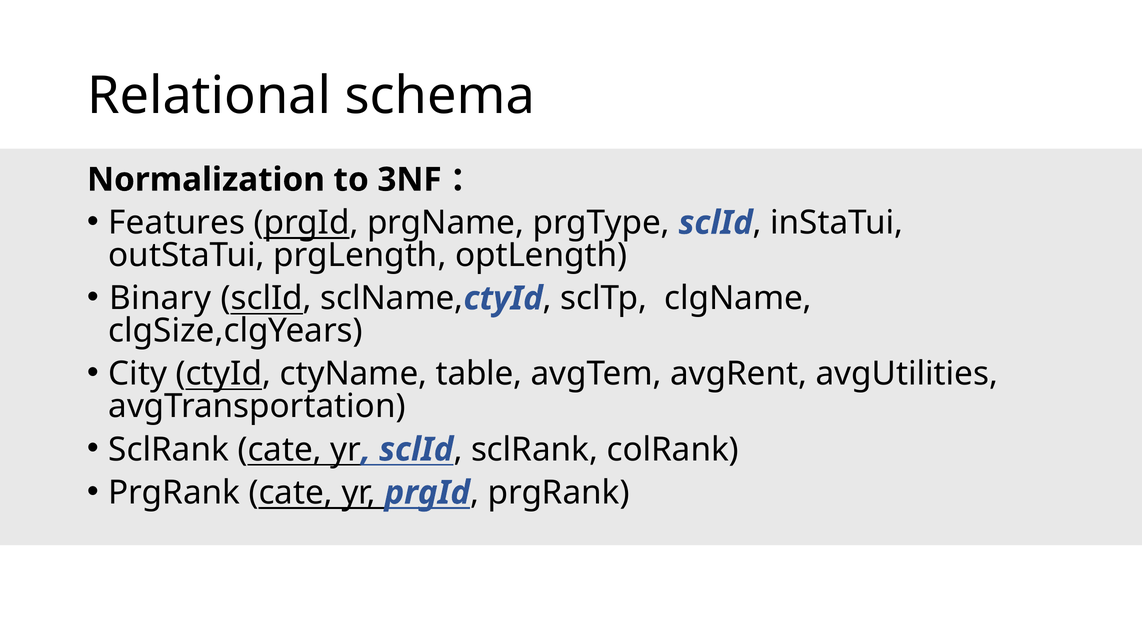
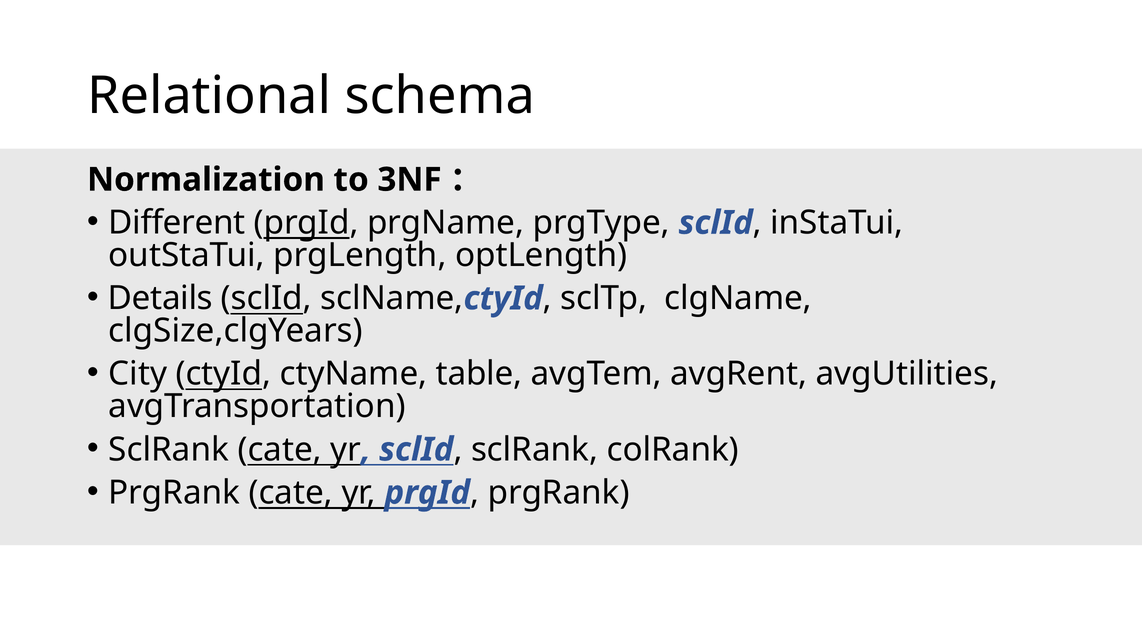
Features: Features -> Different
Binary: Binary -> Details
